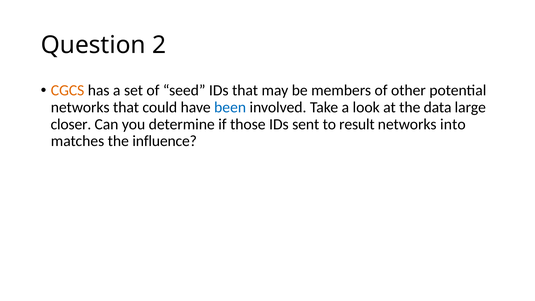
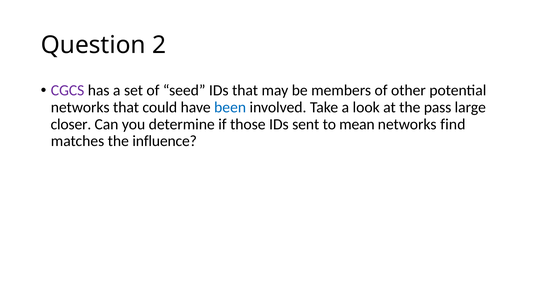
CGCS colour: orange -> purple
data: data -> pass
result: result -> mean
into: into -> find
